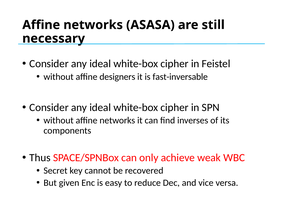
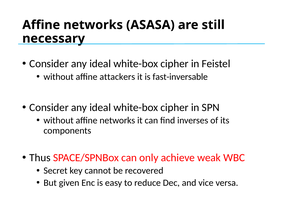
designers: designers -> attackers
